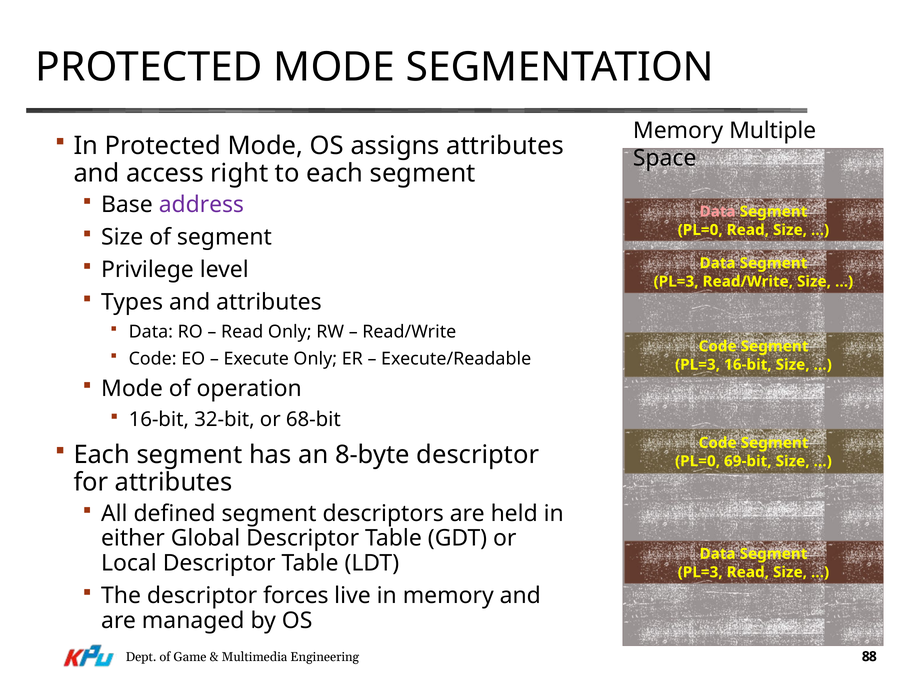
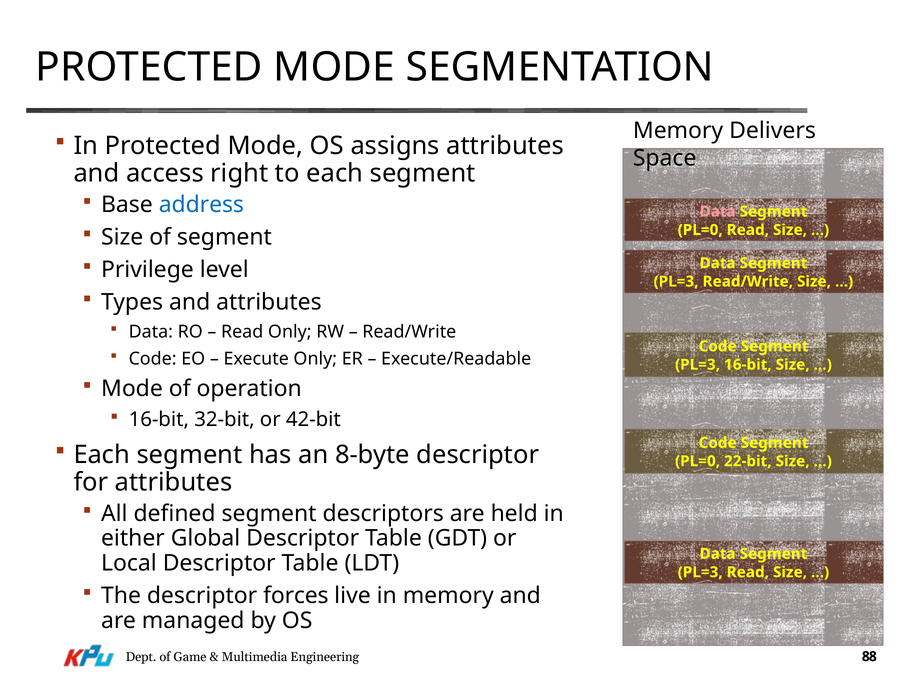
Multiple: Multiple -> Delivers
address colour: purple -> blue
68-bit: 68-bit -> 42-bit
69-bit: 69-bit -> 22-bit
